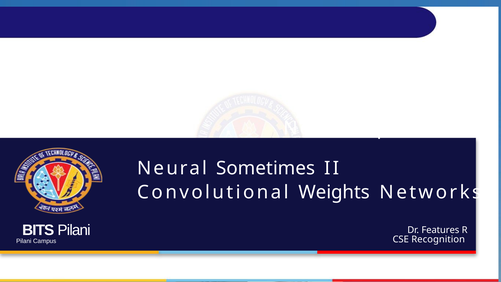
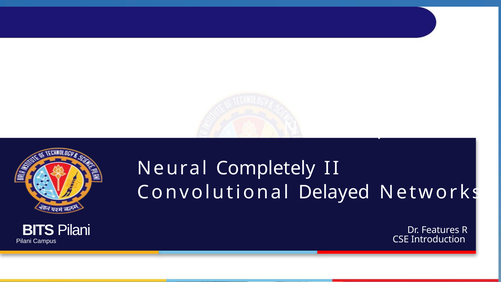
Sometimes: Sometimes -> Completely
Weights: Weights -> Delayed
Recognition: Recognition -> Introduction
